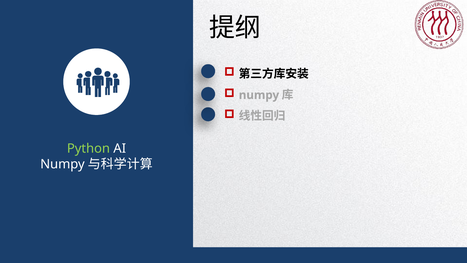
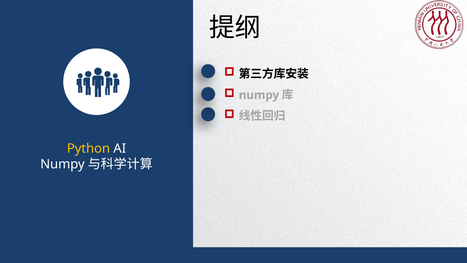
Python colour: light green -> yellow
